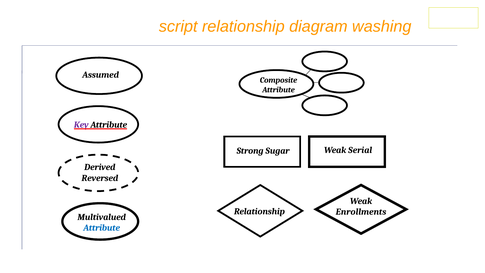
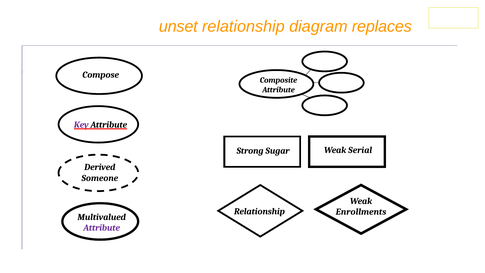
script: script -> unset
washing: washing -> replaces
Assumed: Assumed -> Compose
Reversed: Reversed -> Someone
Attribute at (102, 228) colour: blue -> purple
